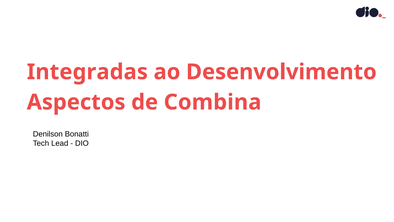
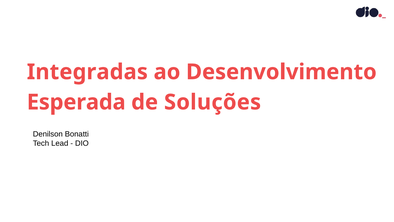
Aspectos: Aspectos -> Esperada
Combina: Combina -> Soluções
